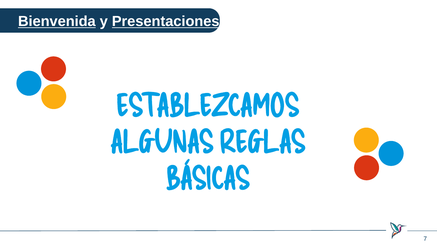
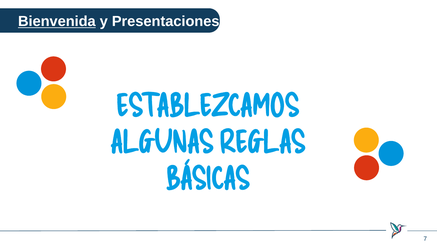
Presentaciones underline: present -> none
